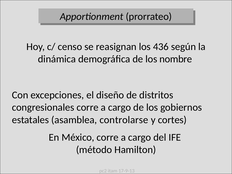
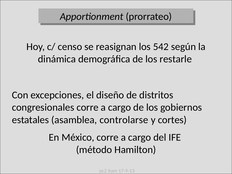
436: 436 -> 542
nombre: nombre -> restarle
